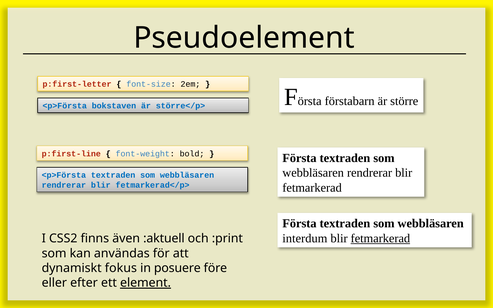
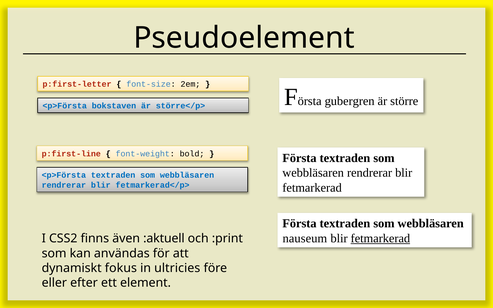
förstabarn: förstabarn -> gubergren
interdum: interdum -> nauseum
posuere: posuere -> ultricies
element underline: present -> none
